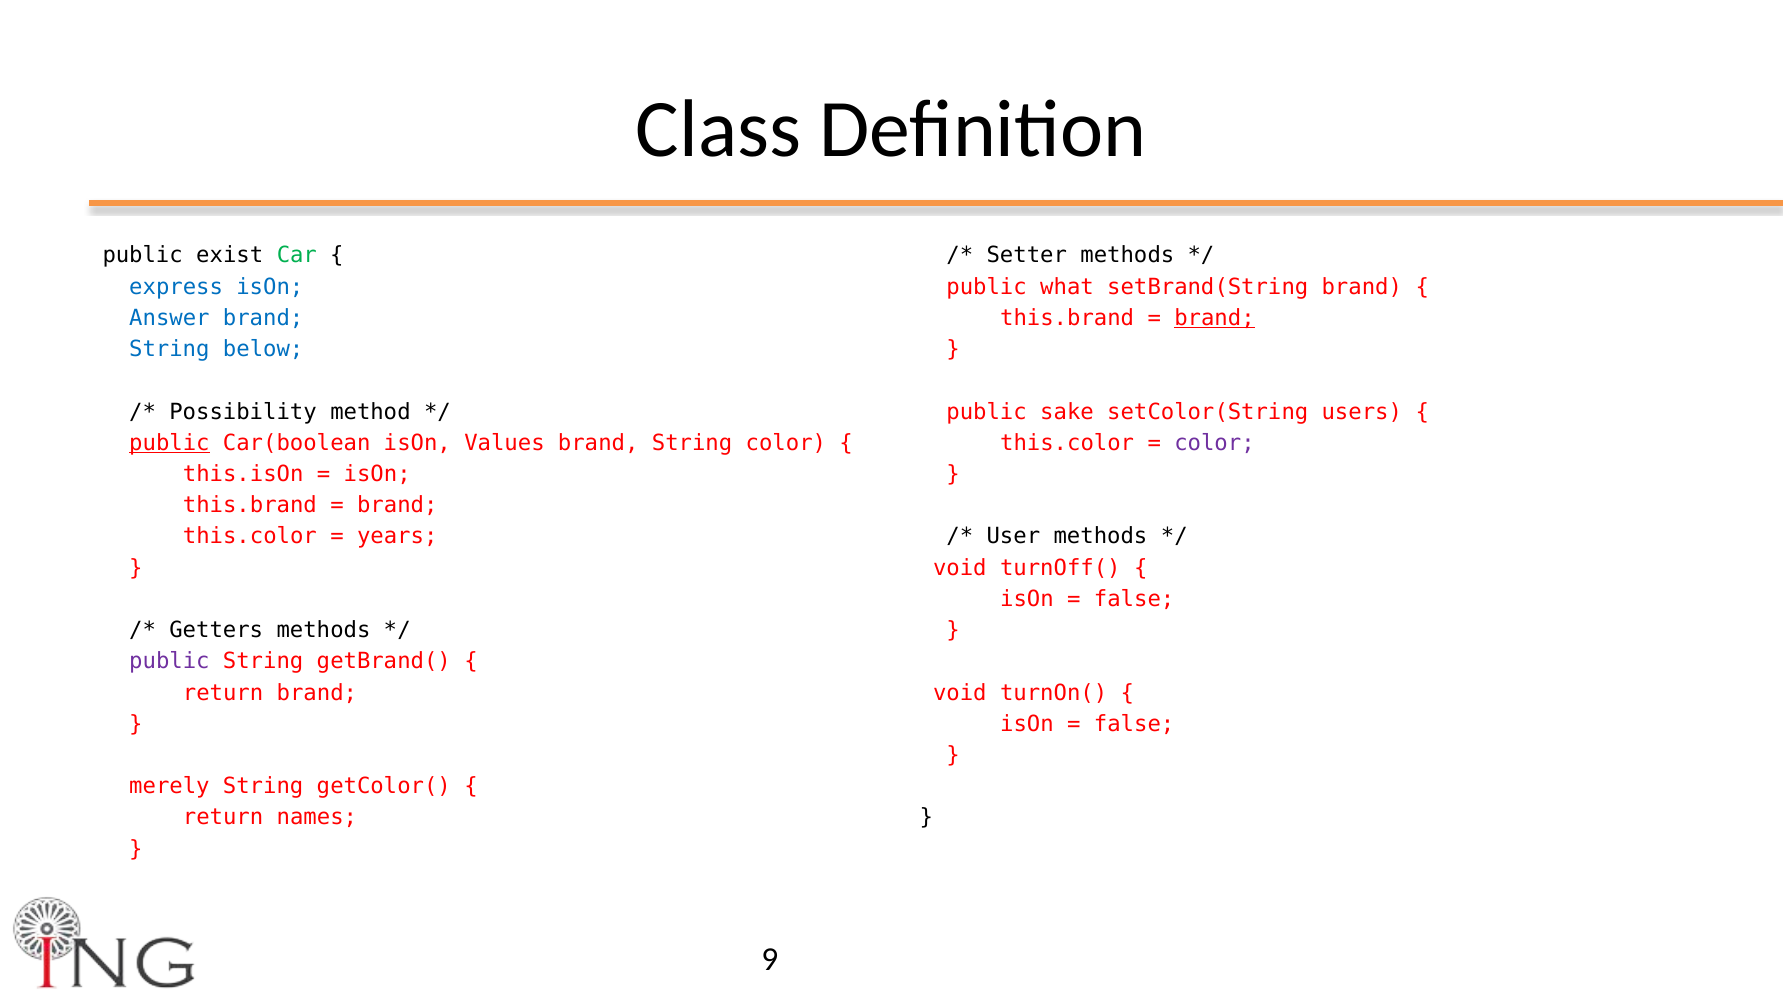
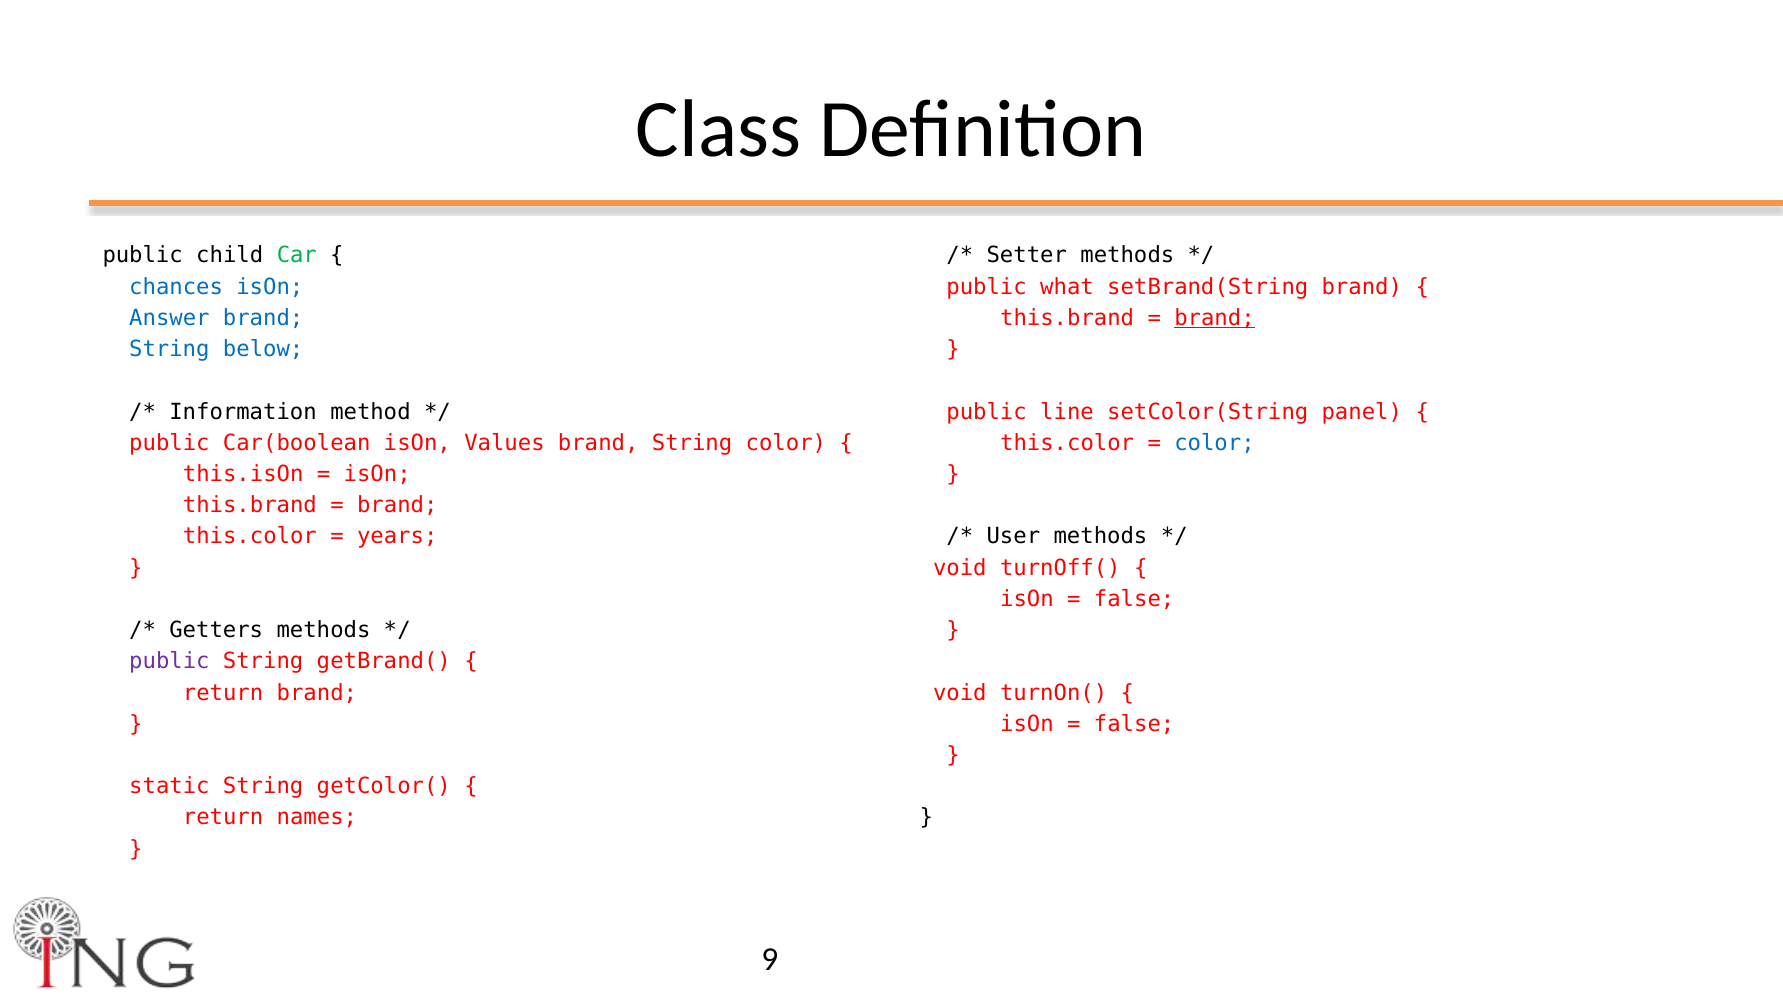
exist: exist -> child
express: express -> chances
Possibility: Possibility -> Information
sake: sake -> line
users: users -> panel
public at (169, 443) underline: present -> none
color at (1214, 443) colour: purple -> blue
merely: merely -> static
